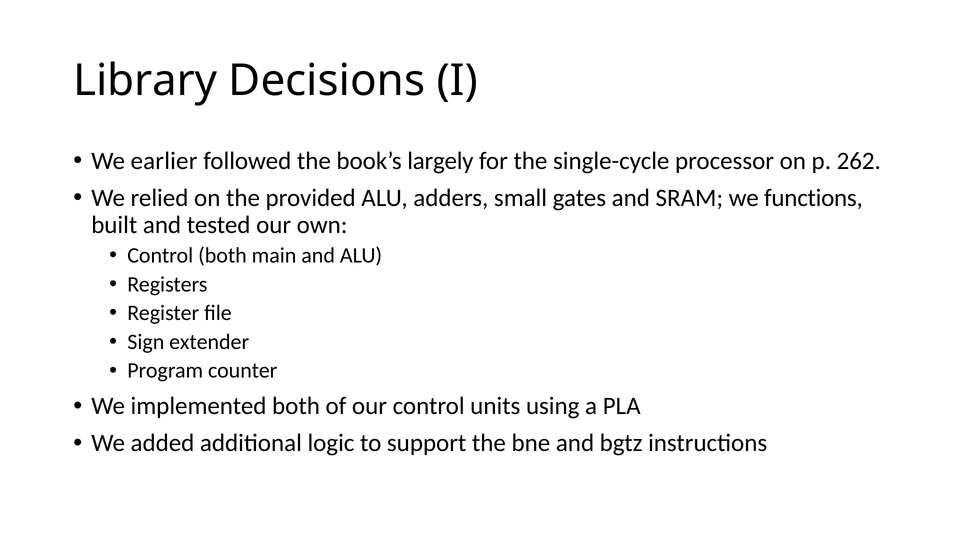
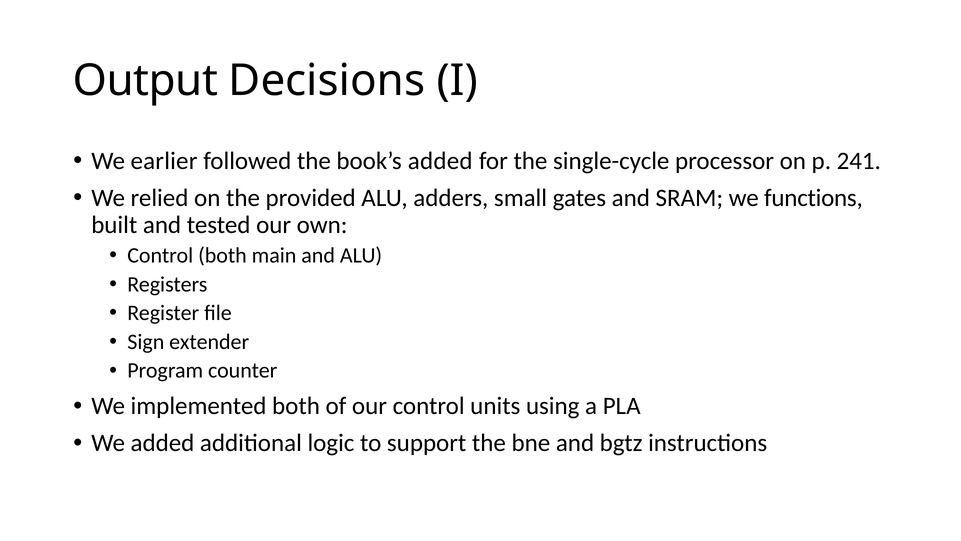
Library: Library -> Output
book’s largely: largely -> added
262: 262 -> 241
